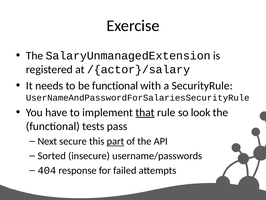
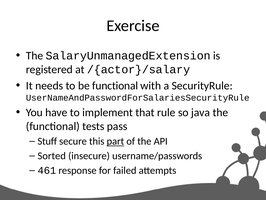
that underline: present -> none
look: look -> java
Next: Next -> Stuff
404: 404 -> 461
